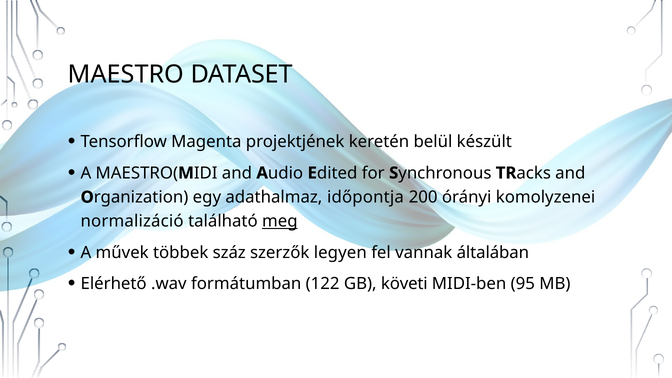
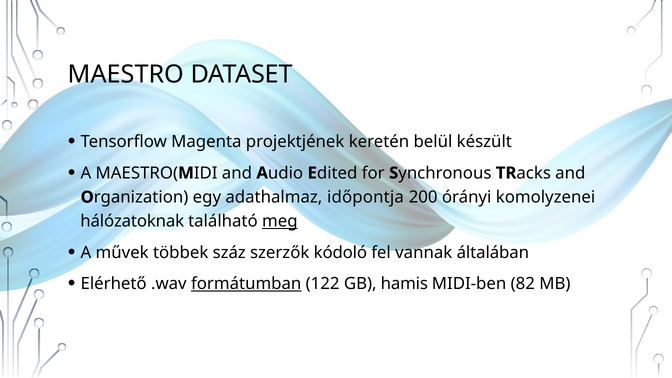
normalizáció: normalizáció -> hálózatoknak
legyen: legyen -> kódoló
formátumban underline: none -> present
követi: követi -> hamis
95: 95 -> 82
